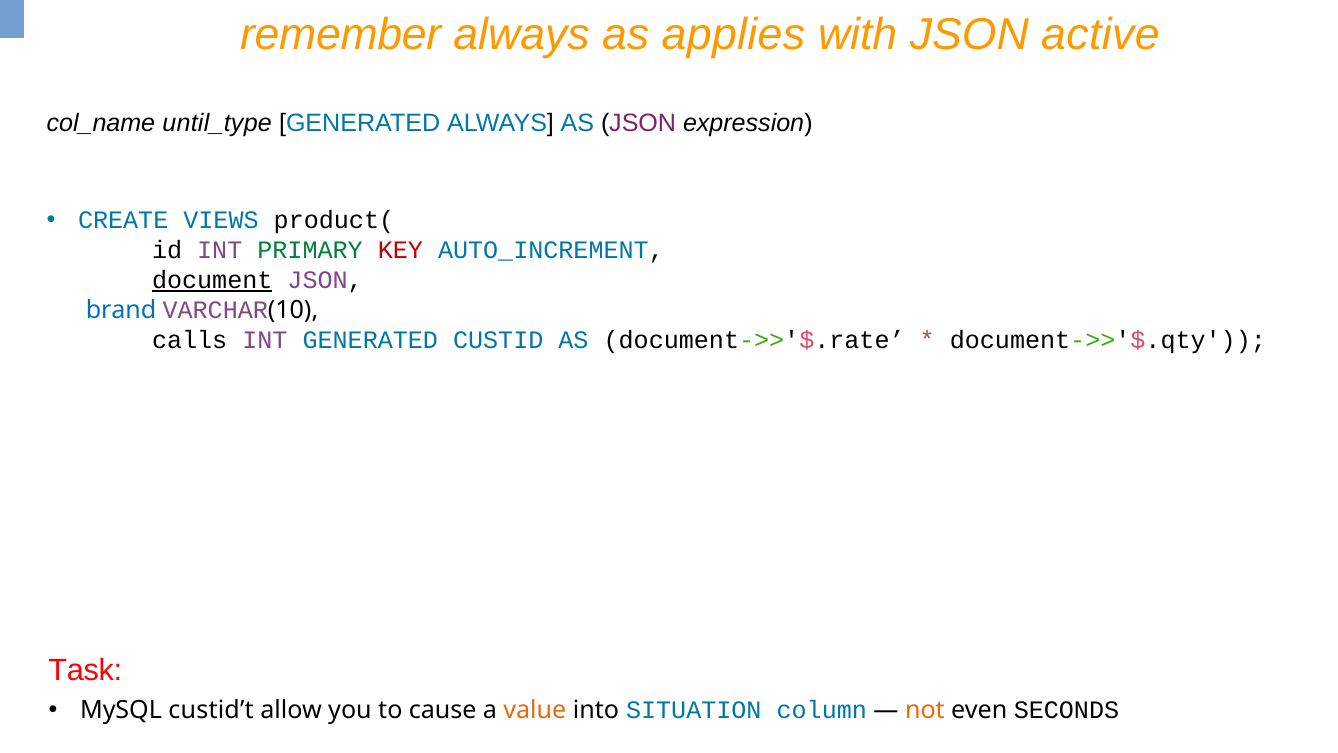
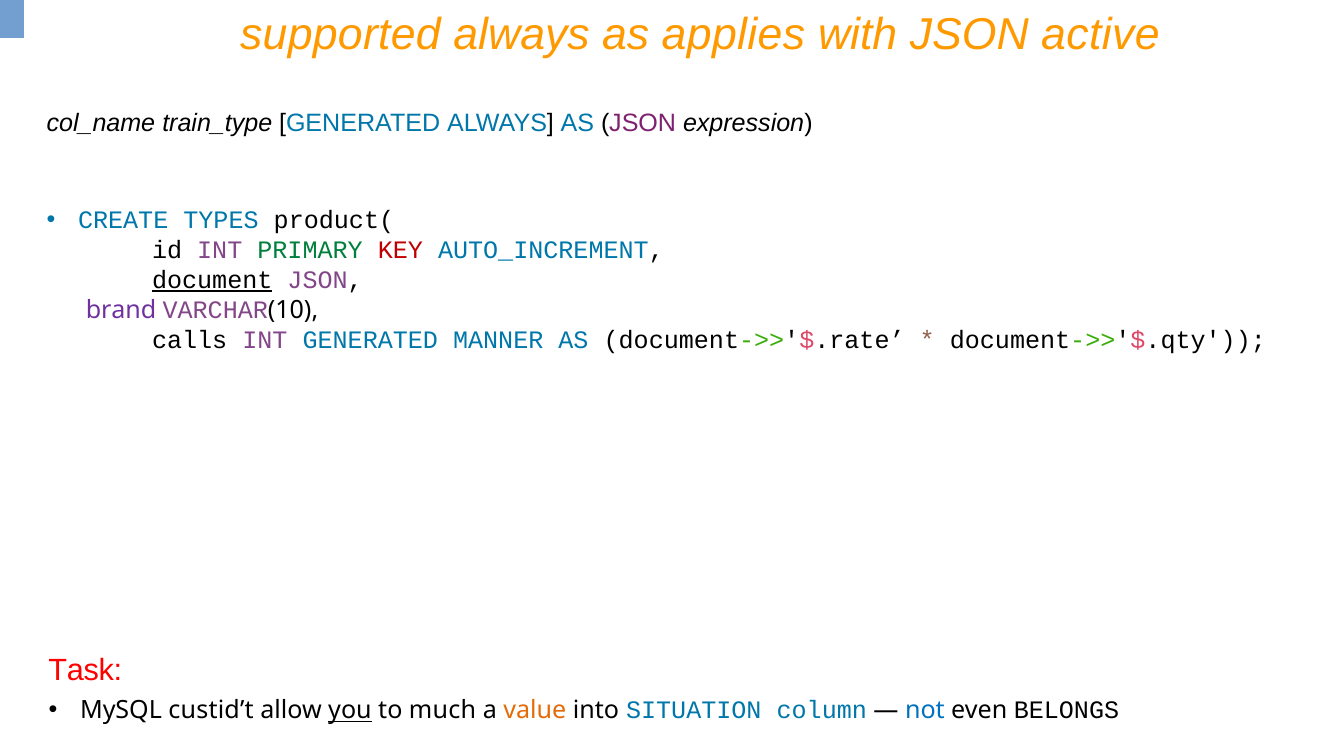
remember: remember -> supported
until_type: until_type -> train_type
VIEWS: VIEWS -> TYPES
brand colour: blue -> purple
CUSTID: CUSTID -> MANNER
you underline: none -> present
cause: cause -> much
not colour: orange -> blue
SECONDS: SECONDS -> BELONGS
